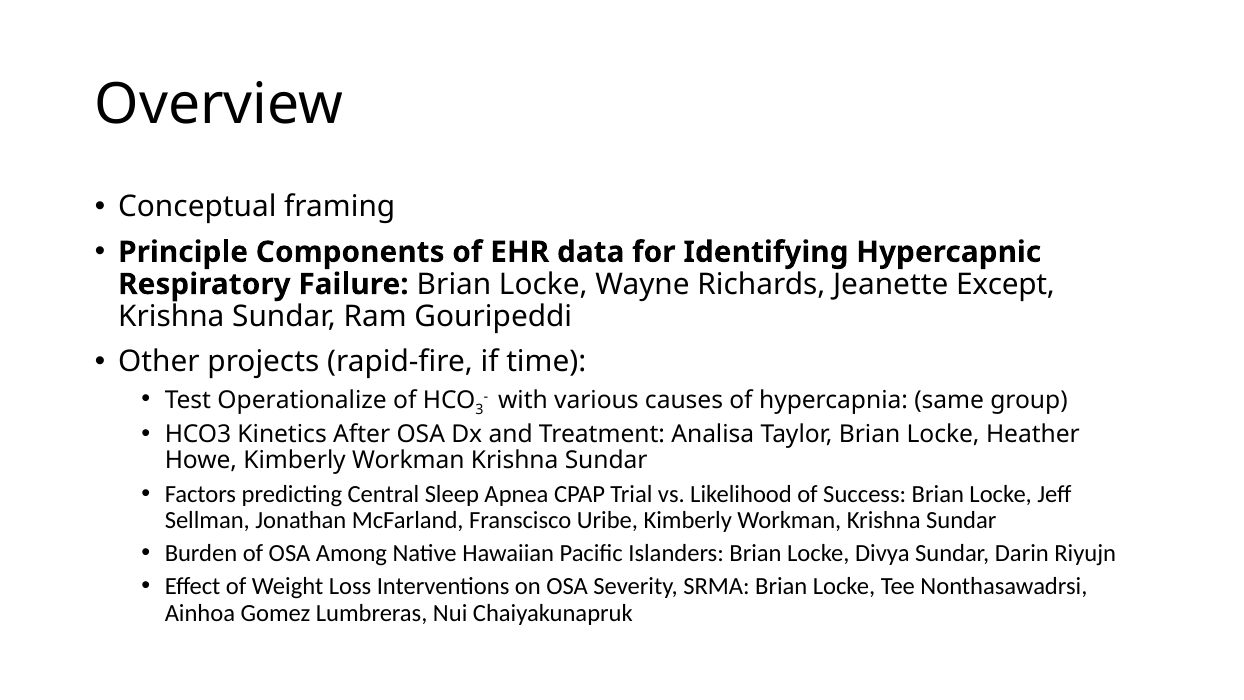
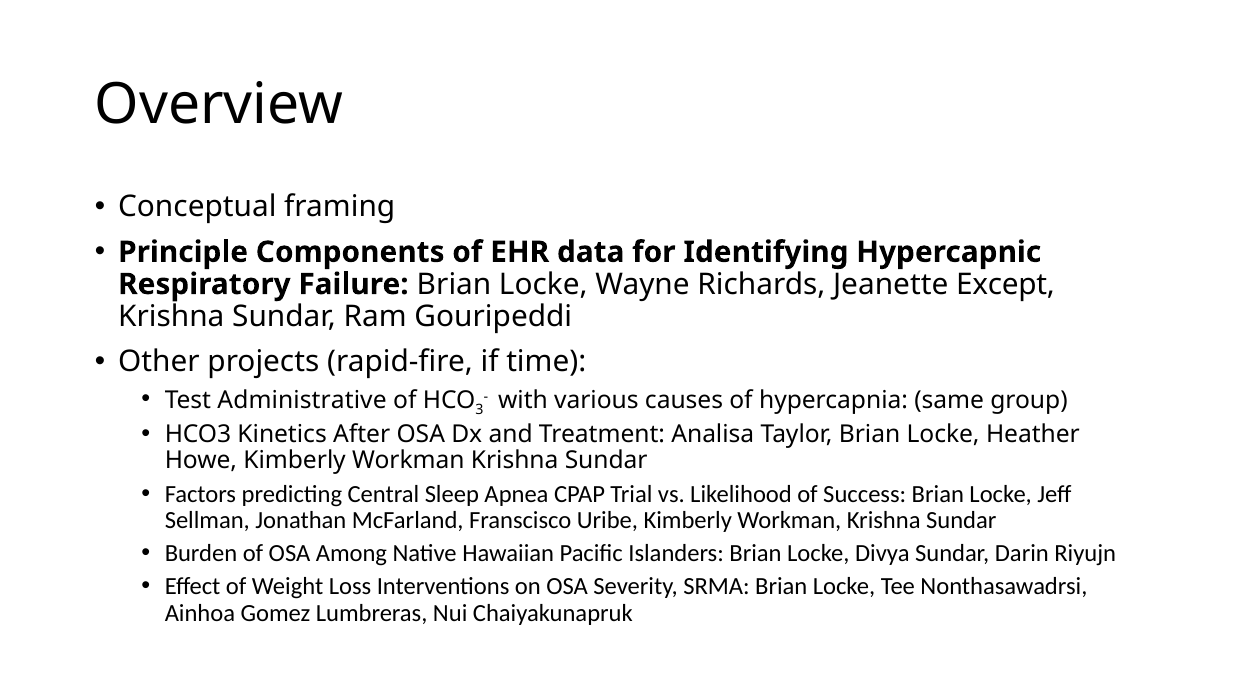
Operationalize: Operationalize -> Administrative
